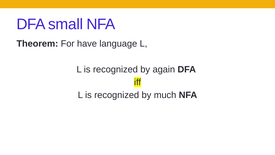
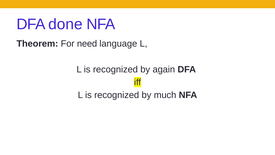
small: small -> done
have: have -> need
